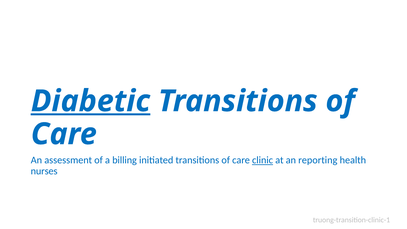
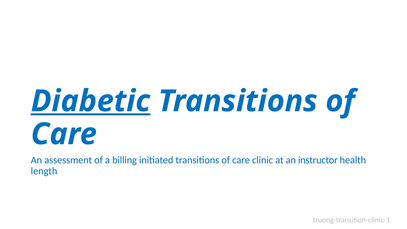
clinic underline: present -> none
reporting: reporting -> instructor
nurses: nurses -> length
